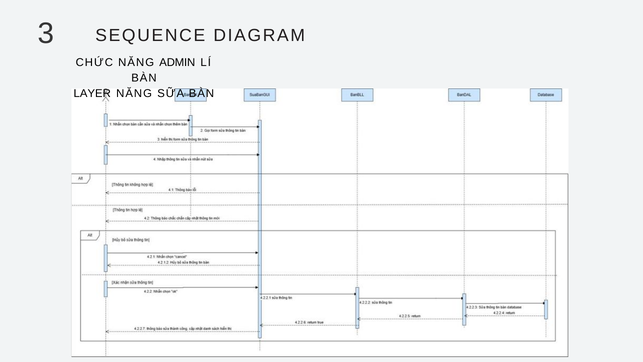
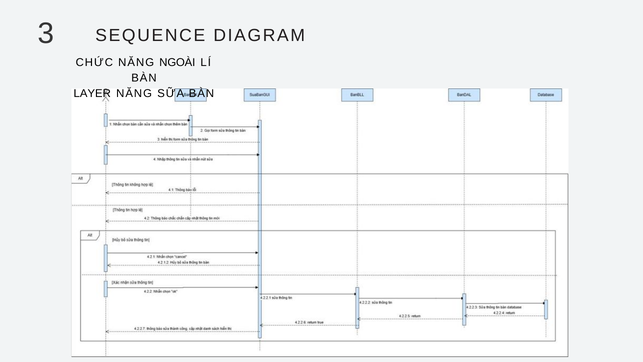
ADMIN: ADMIN -> NGOÀI
